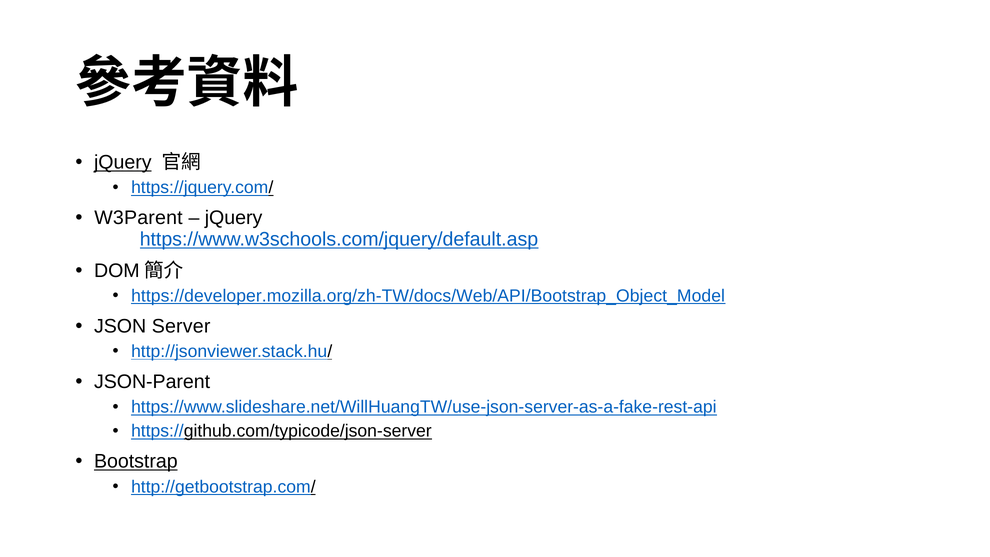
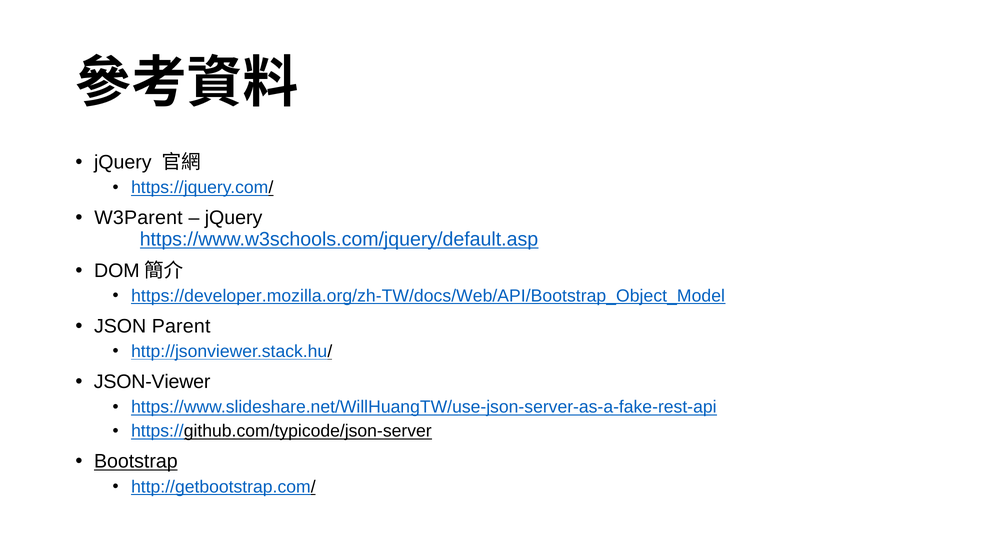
jQuery at (123, 162) underline: present -> none
Server: Server -> Parent
JSON-Parent: JSON-Parent -> JSON-Viewer
